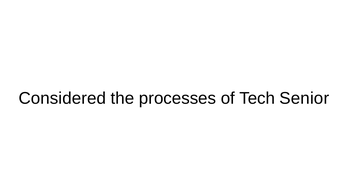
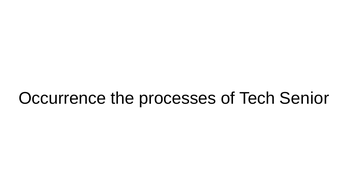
Considered: Considered -> Occurrence
